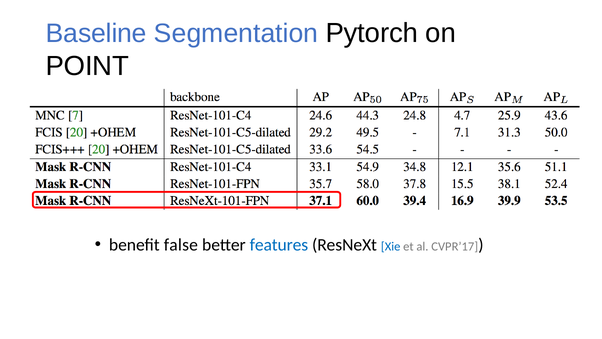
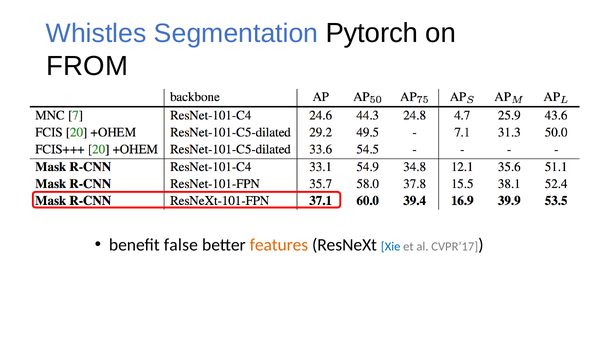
Baseline: Baseline -> Whistles
POINT: POINT -> FROM
features colour: blue -> orange
